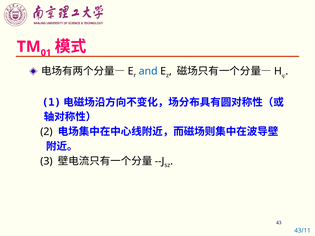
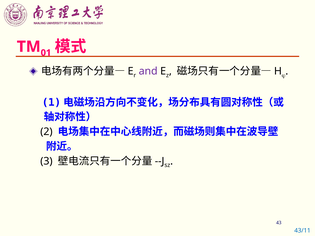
and colour: blue -> purple
